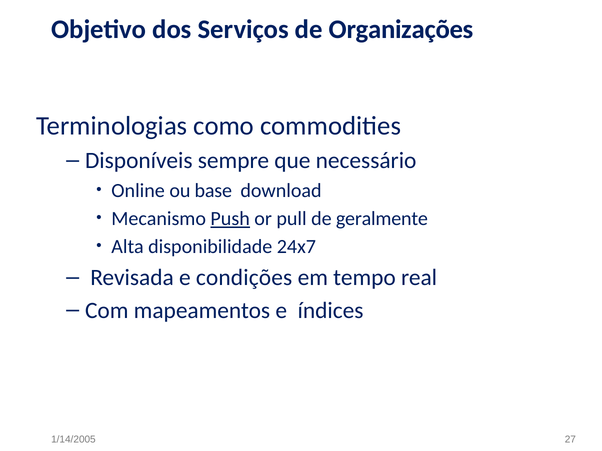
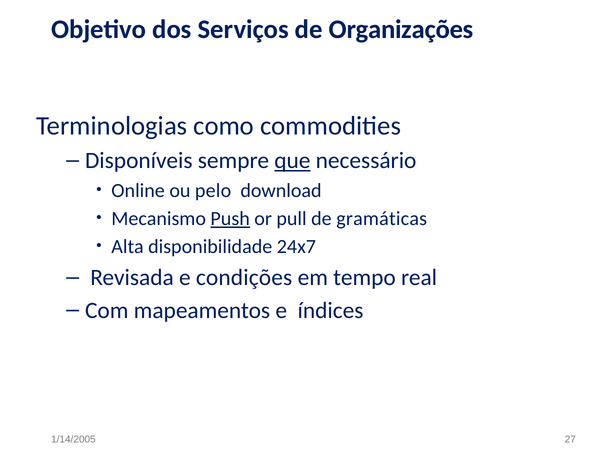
que underline: none -> present
base: base -> pelo
geralmente: geralmente -> gramáticas
